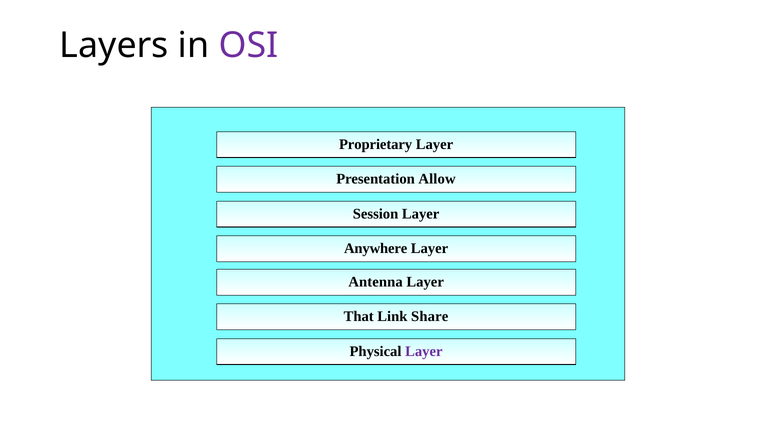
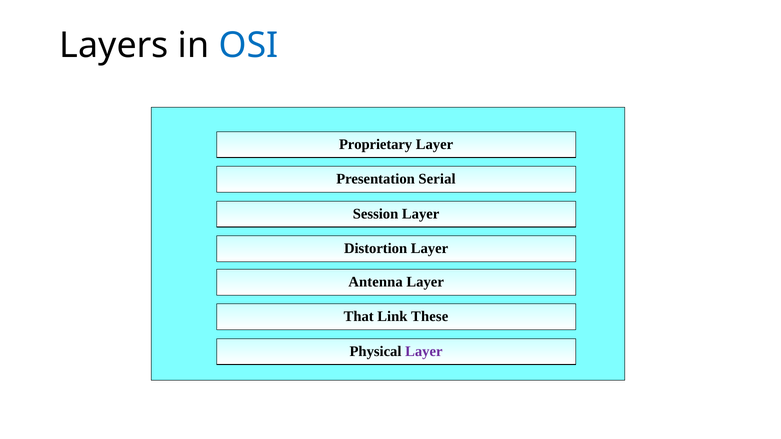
OSI colour: purple -> blue
Allow: Allow -> Serial
Anywhere: Anywhere -> Distortion
Share: Share -> These
